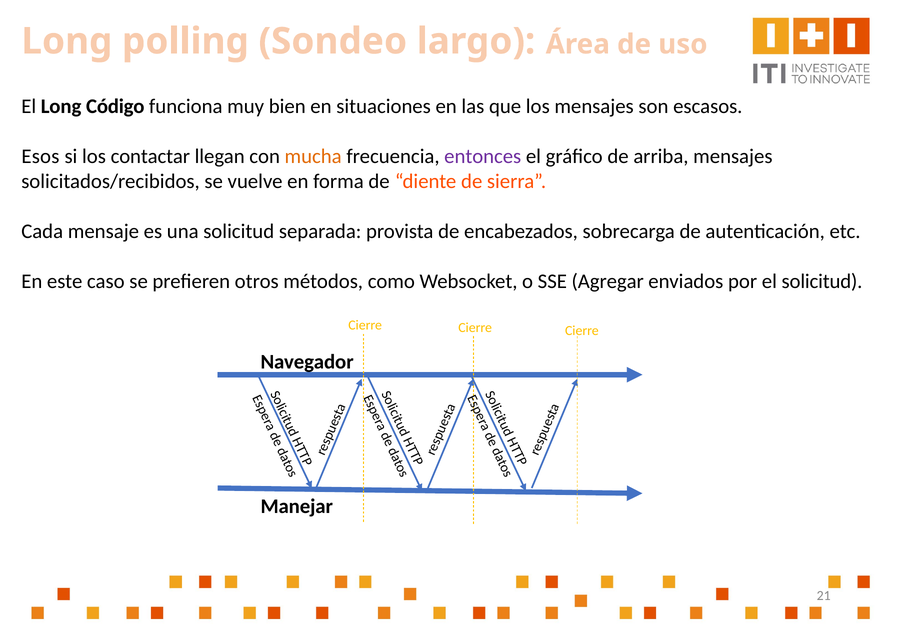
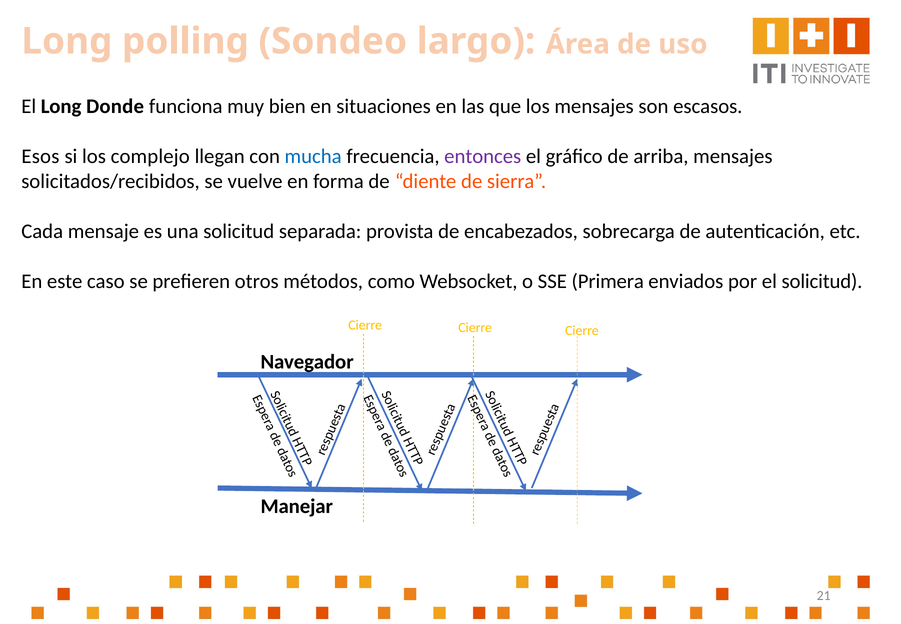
Código: Código -> Donde
contactar: contactar -> complejo
mucha colour: orange -> blue
Agregar: Agregar -> Primera
